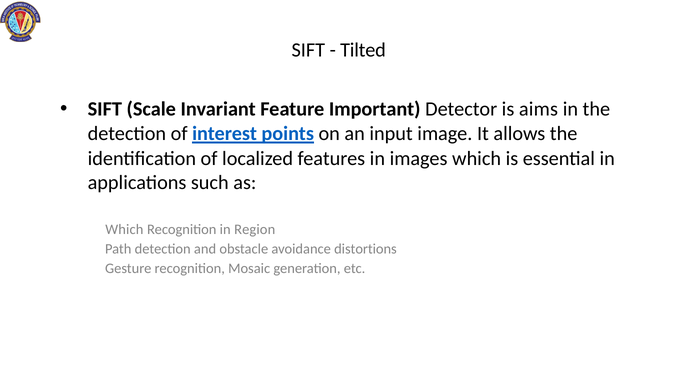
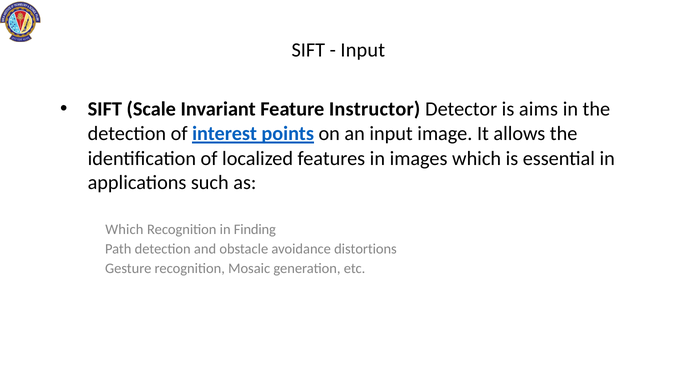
Tilted at (363, 50): Tilted -> Input
Important: Important -> Instructor
Region: Region -> Finding
